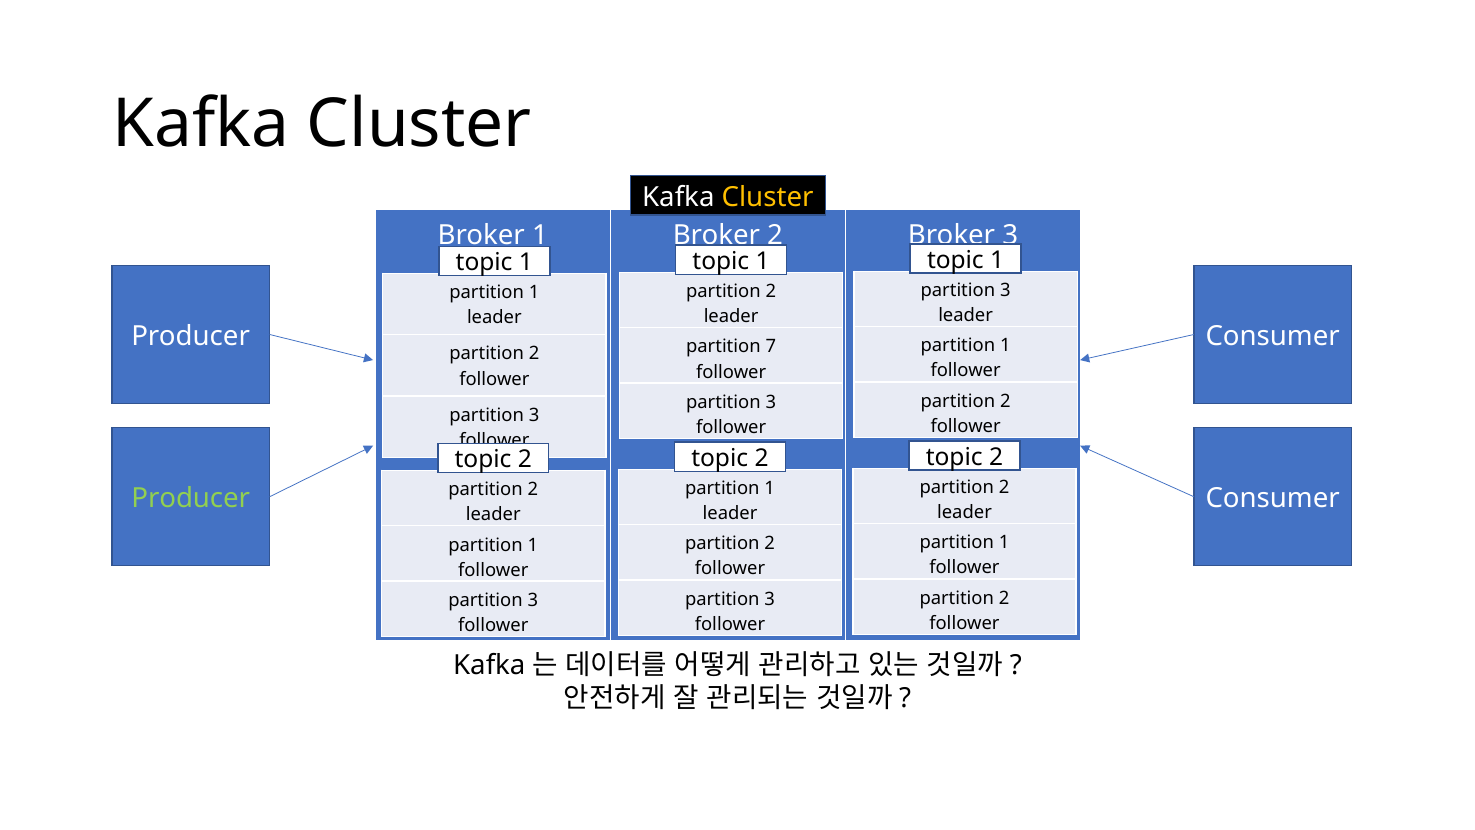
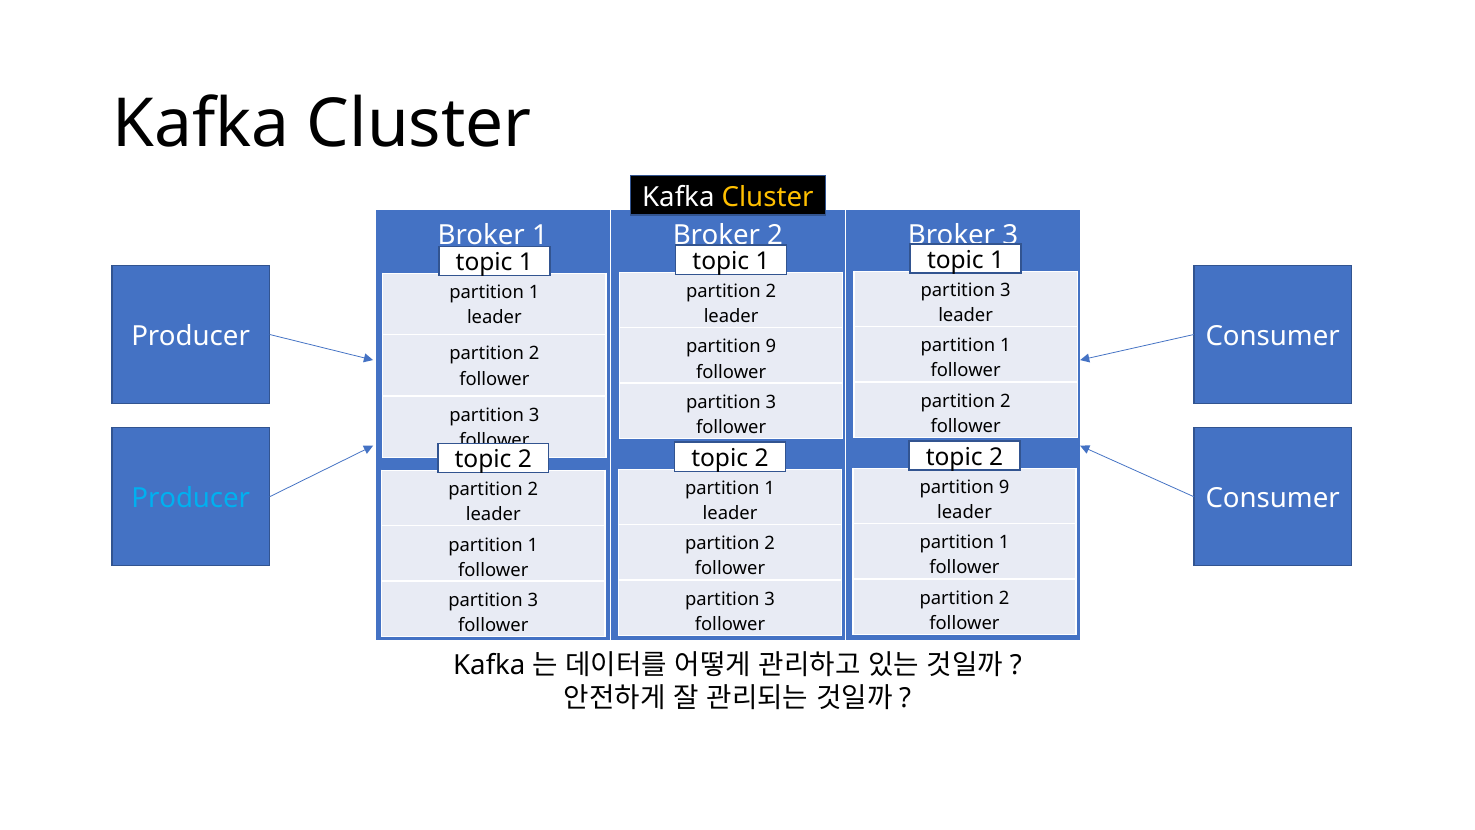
7 at (771, 347): 7 -> 9
2 at (1004, 487): 2 -> 9
Producer at (191, 498) colour: light green -> light blue
